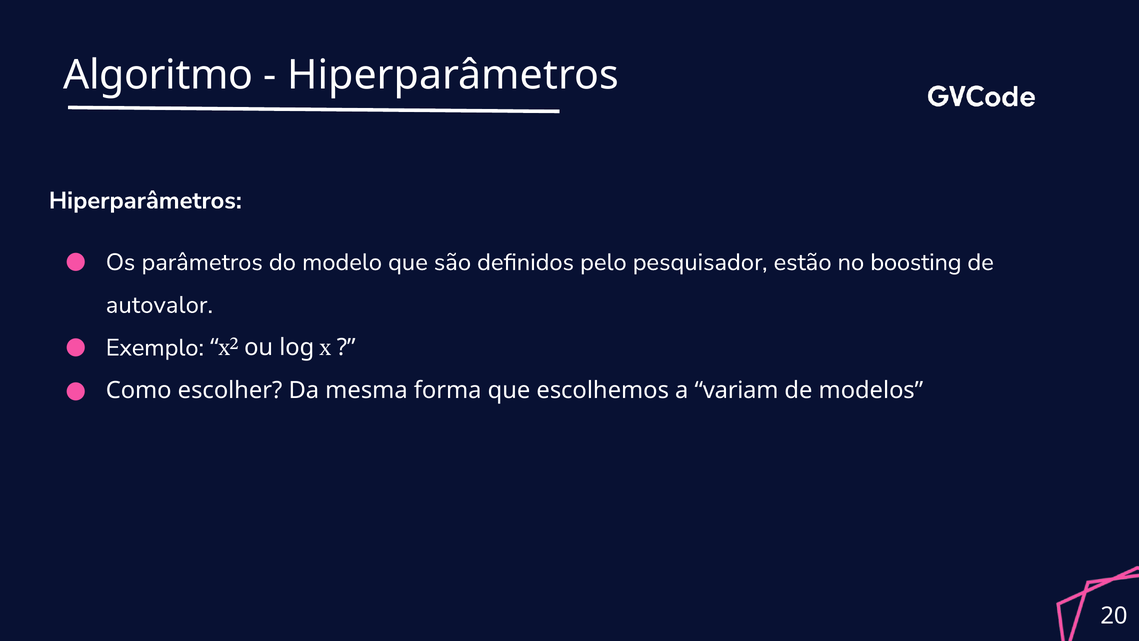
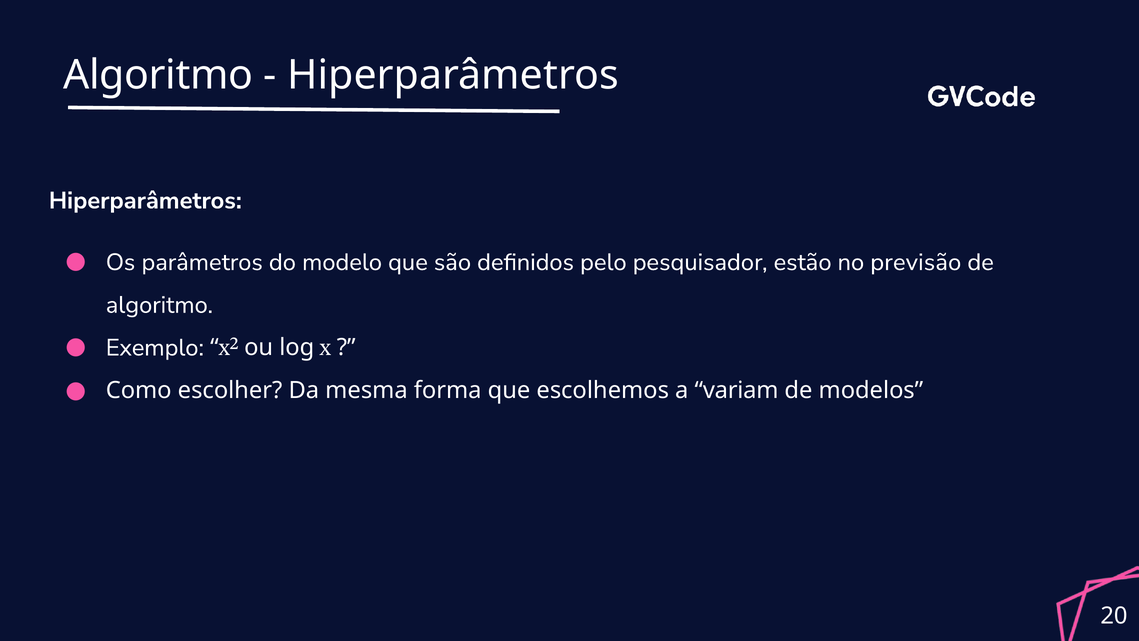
boosting: boosting -> previsão
autovalor at (159, 305): autovalor -> algoritmo
